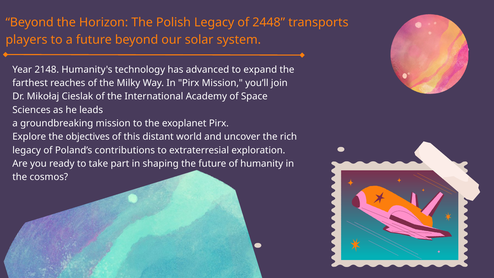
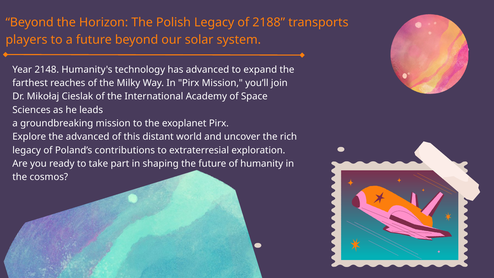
2448: 2448 -> 2188
the objectives: objectives -> advanced
